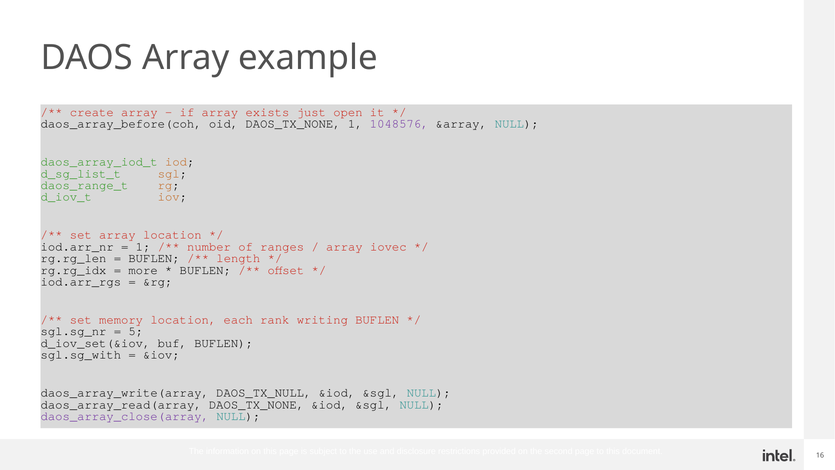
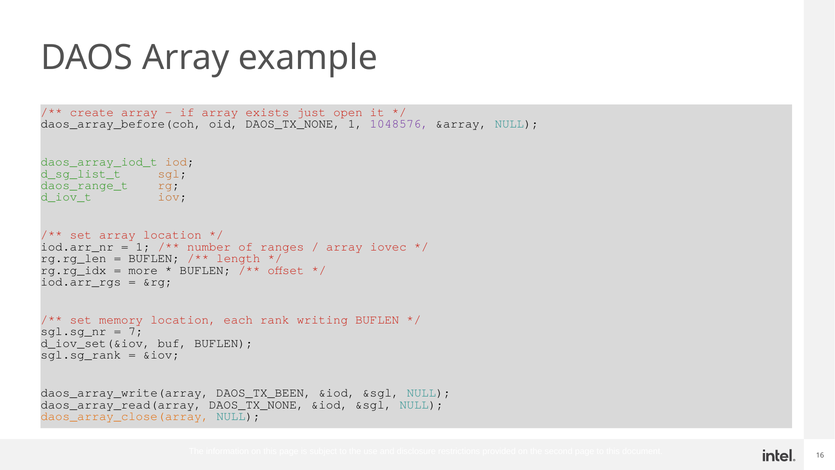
5: 5 -> 7
sgl.sg_with: sgl.sg_with -> sgl.sg_rank
DAOS_TX_NULL: DAOS_TX_NULL -> DAOS_TX_BEEN
daos_array_close(array colour: purple -> orange
